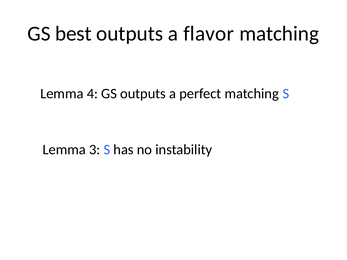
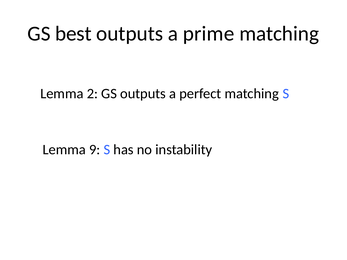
flavor: flavor -> prime
4: 4 -> 2
3: 3 -> 9
